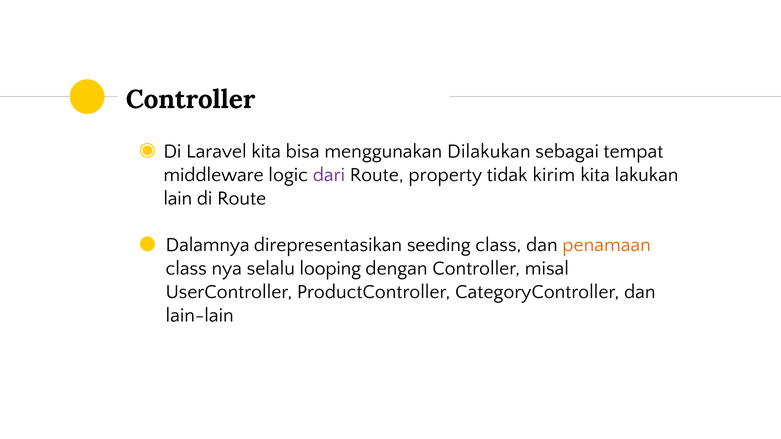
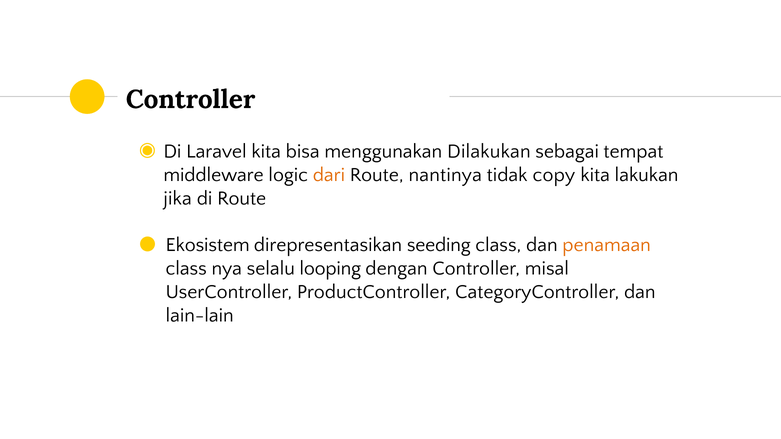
dari colour: purple -> orange
property: property -> nantinya
kirim: kirim -> copy
lain: lain -> jika
Dalamnya: Dalamnya -> Ekosistem
